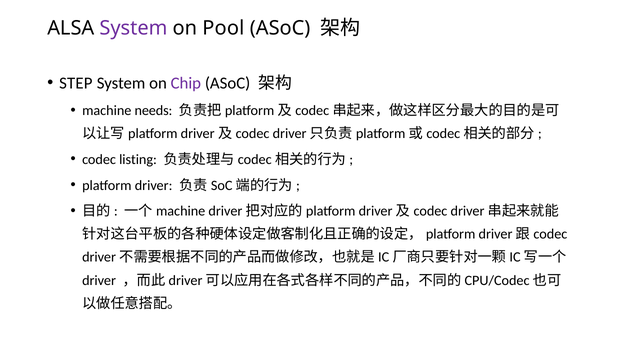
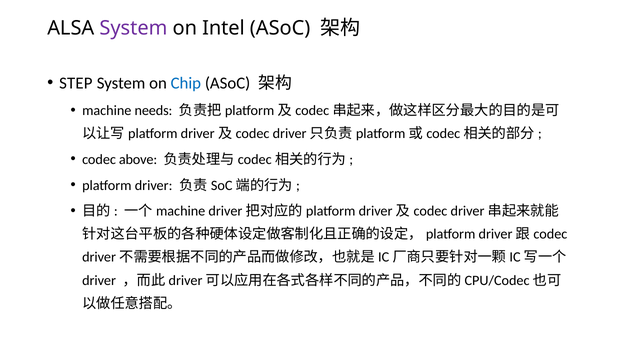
Pool: Pool -> Intel
Chip colour: purple -> blue
listing: listing -> above
